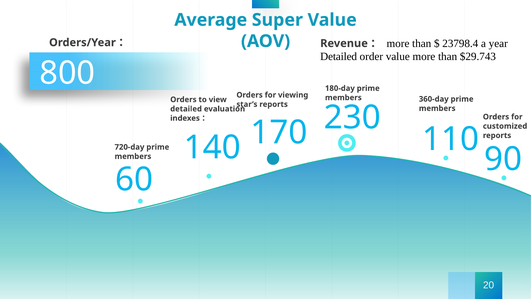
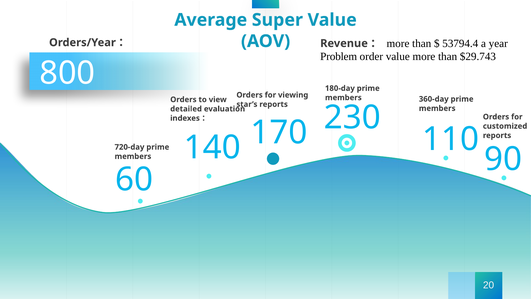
23798.4: 23798.4 -> 53794.4
Detailed at (339, 57): Detailed -> Problem
